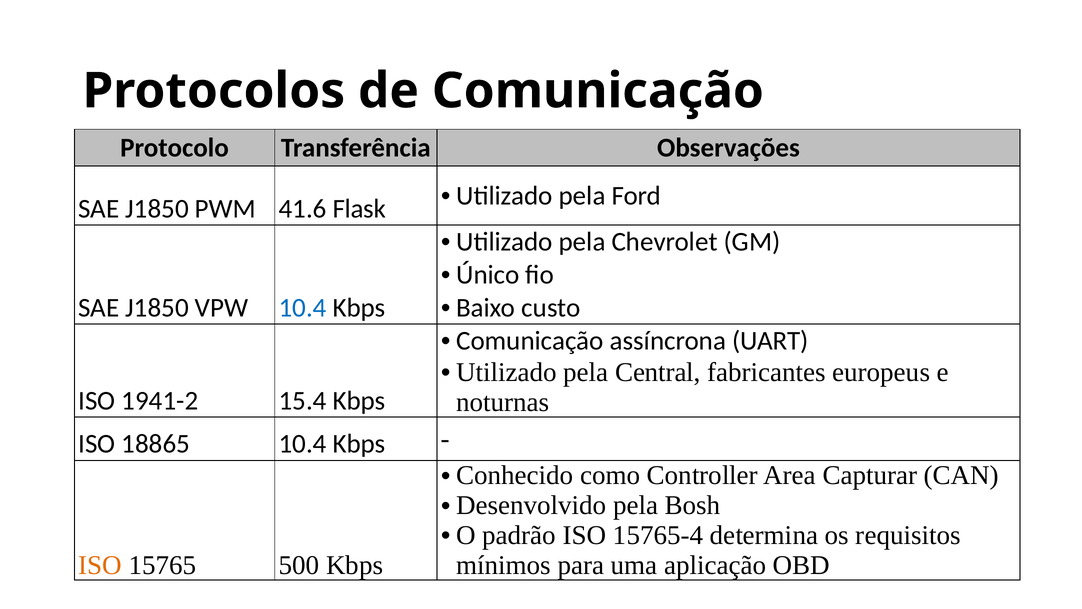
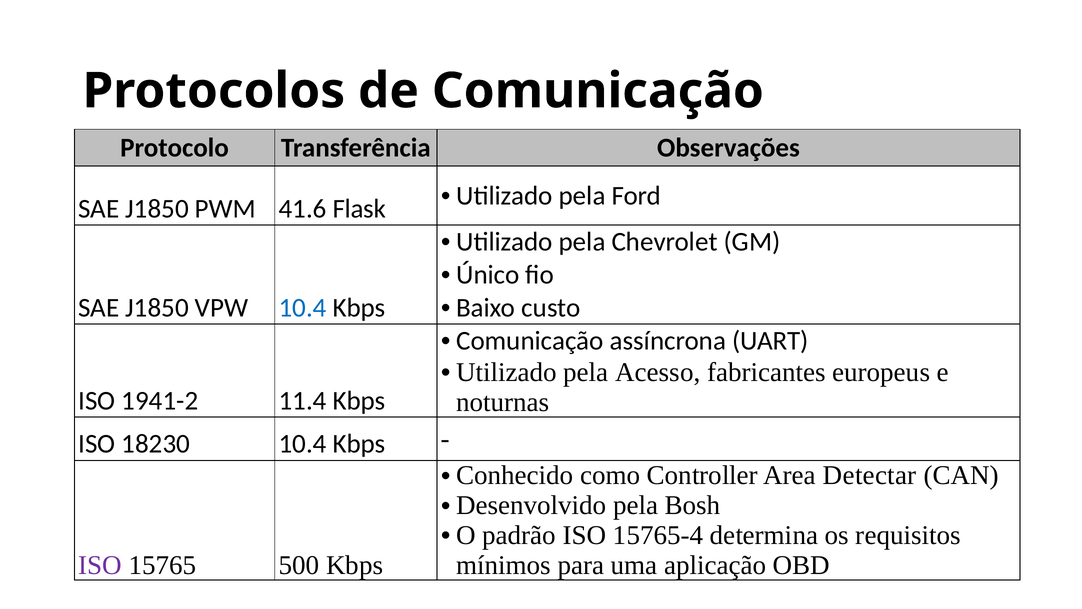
Central: Central -> Acesso
15.4: 15.4 -> 11.4
18865: 18865 -> 18230
Capturar: Capturar -> Detectar
ISO at (100, 565) colour: orange -> purple
